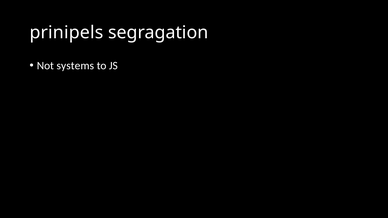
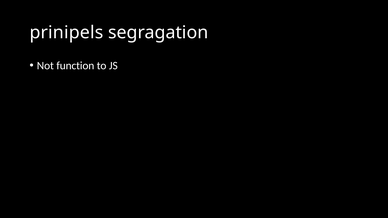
systems: systems -> function
